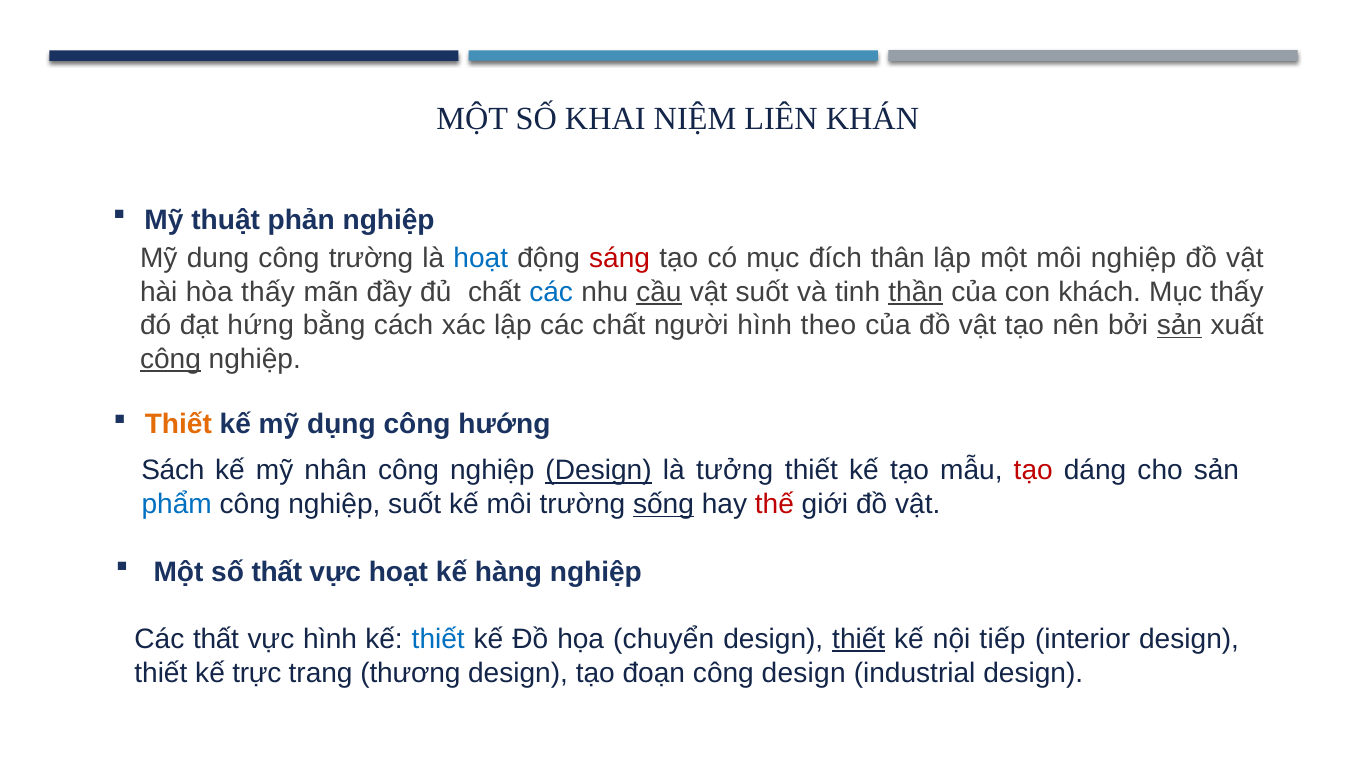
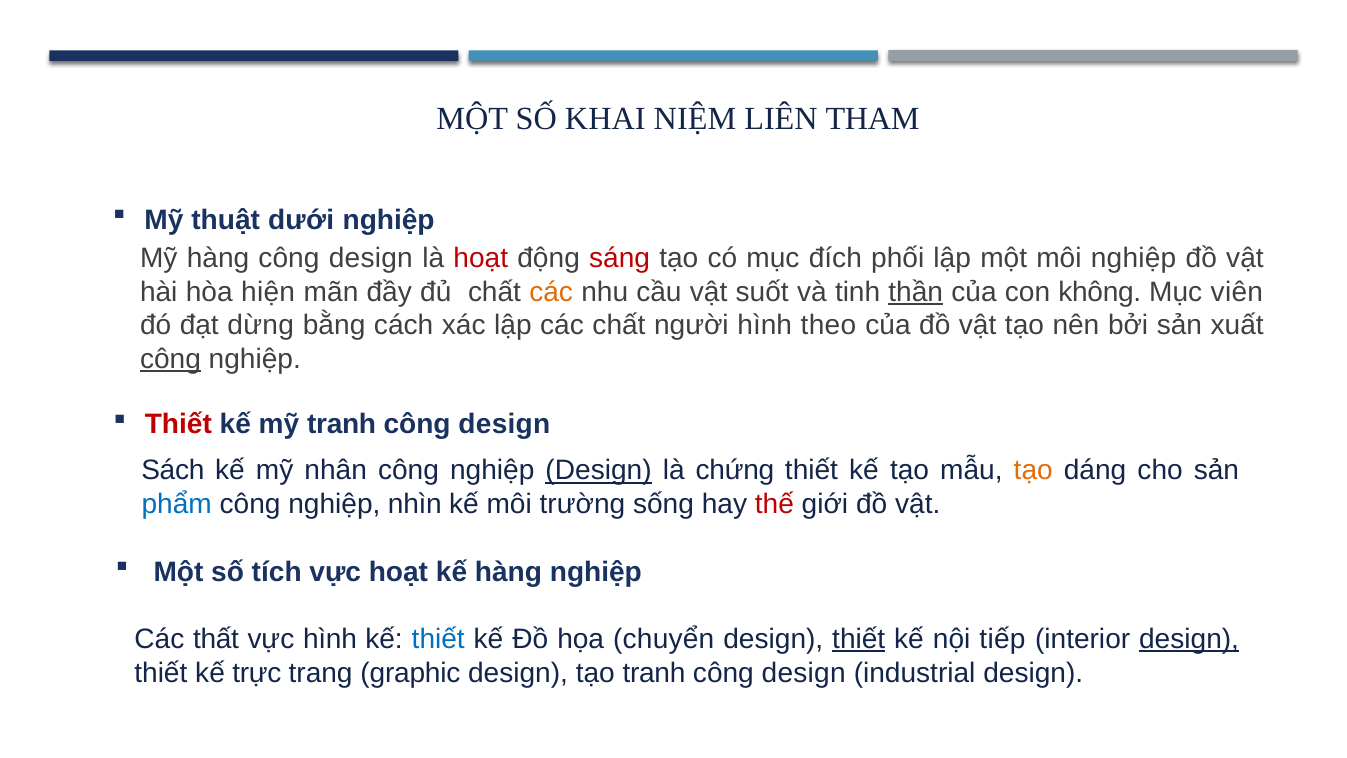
KHÁN: KHÁN -> THAM
phản: phản -> dưới
Mỹ dung: dung -> hàng
trường at (371, 258): trường -> design
hoạt at (481, 258) colour: blue -> red
thân: thân -> phối
hòa thấy: thấy -> hiện
các at (551, 292) colour: blue -> orange
cầu underline: present -> none
khách: khách -> không
Mục thấy: thấy -> viên
hứng: hứng -> dừng
sản at (1179, 325) underline: present -> none
Thiết at (178, 424) colour: orange -> red
mỹ dụng: dụng -> tranh
hướng at (504, 424): hướng -> design
tưởng: tưởng -> chứng
tạo at (1033, 470) colour: red -> orange
nghiệp suốt: suốt -> nhìn
sống underline: present -> none
số thất: thất -> tích
design at (1189, 639) underline: none -> present
thương: thương -> graphic
tạo đoạn: đoạn -> tranh
